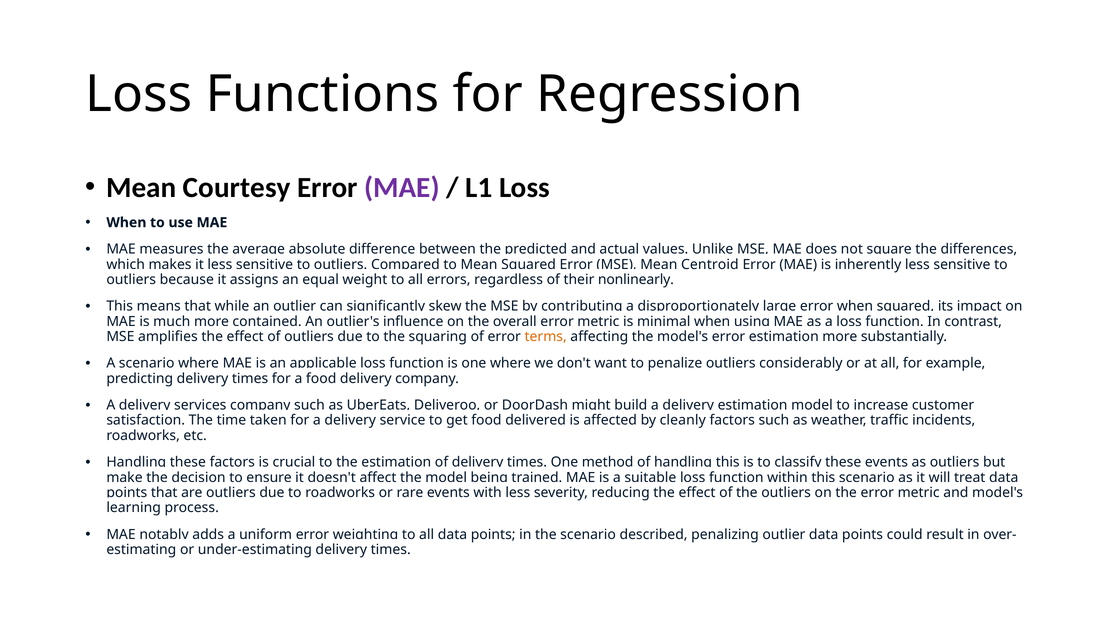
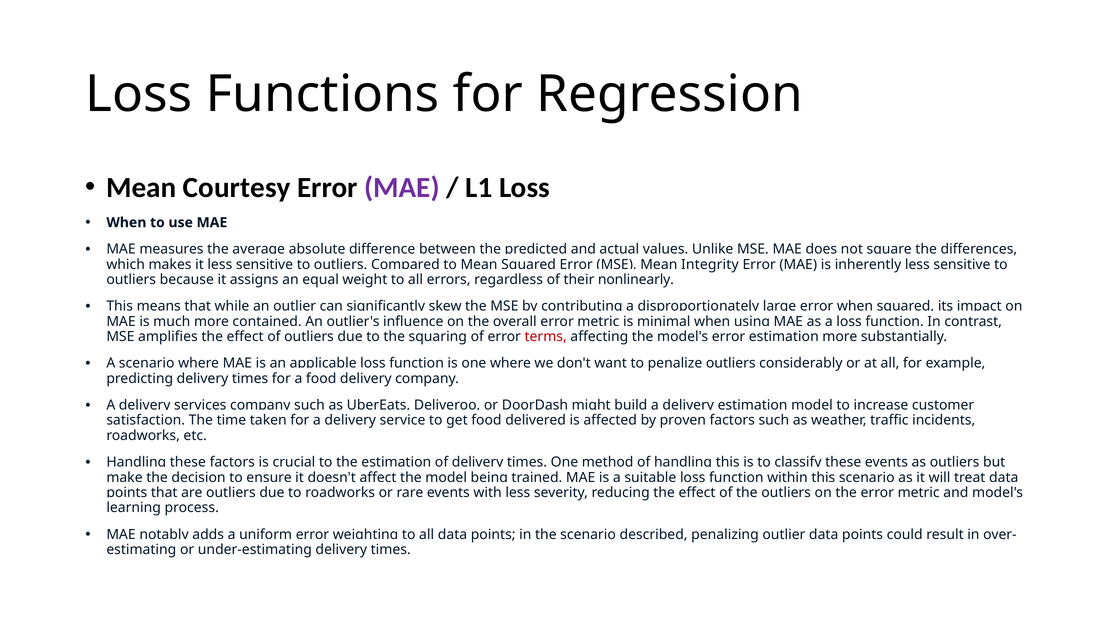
Centroid: Centroid -> Integrity
terms colour: orange -> red
cleanly: cleanly -> proven
